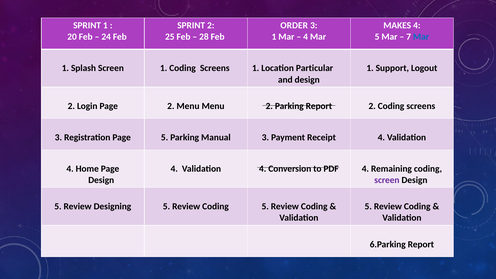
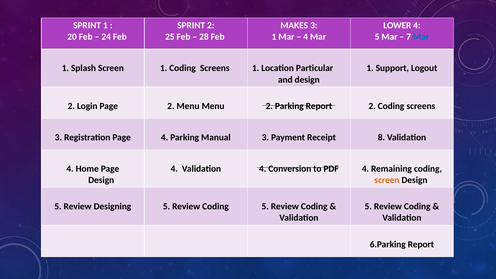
ORDER: ORDER -> MAKES
MAKES: MAKES -> LOWER
Page 5: 5 -> 4
Receipt 4: 4 -> 8
screen at (387, 180) colour: purple -> orange
